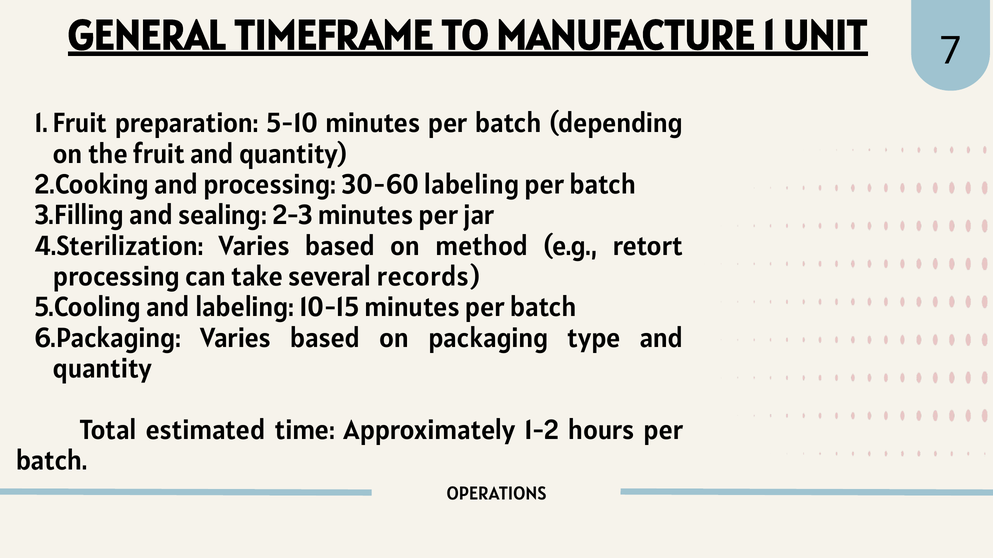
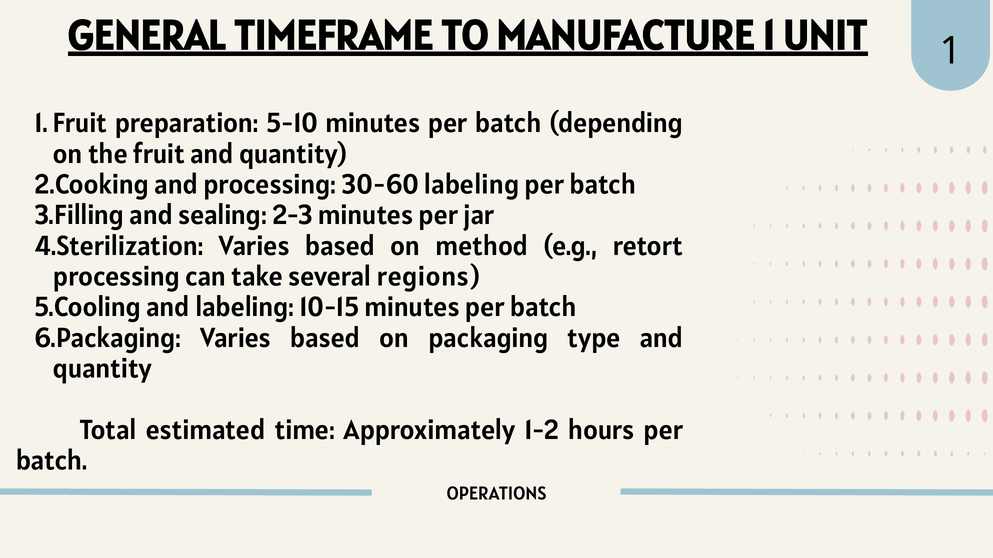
7 at (951, 51): 7 -> 1
records: records -> regions
